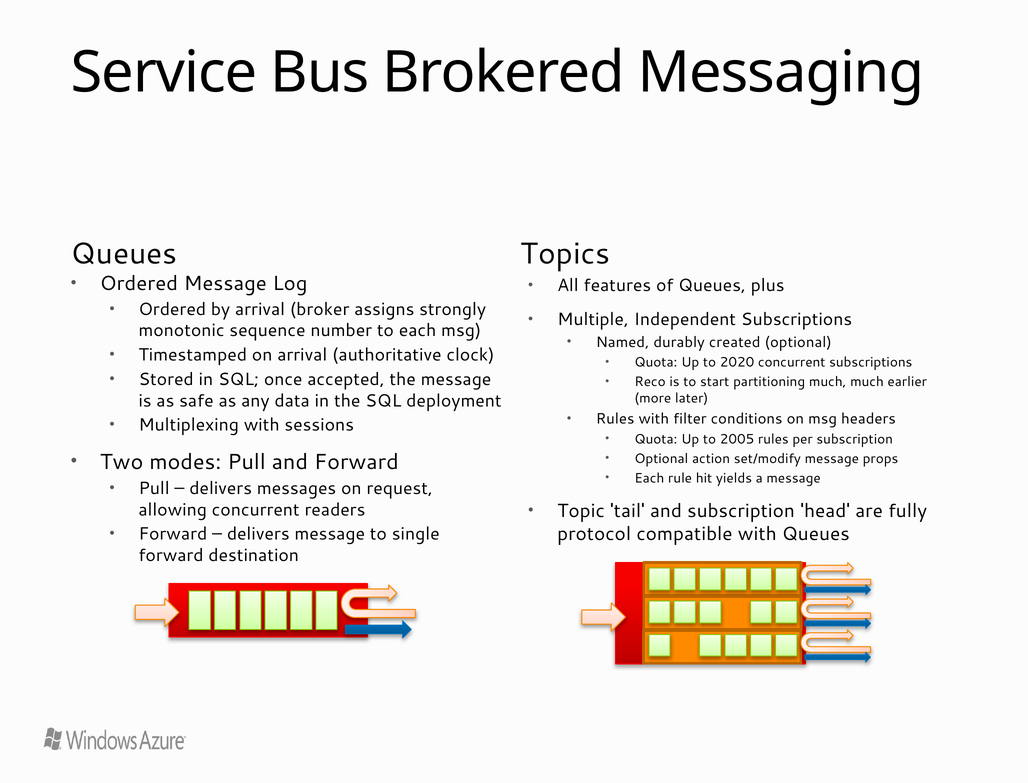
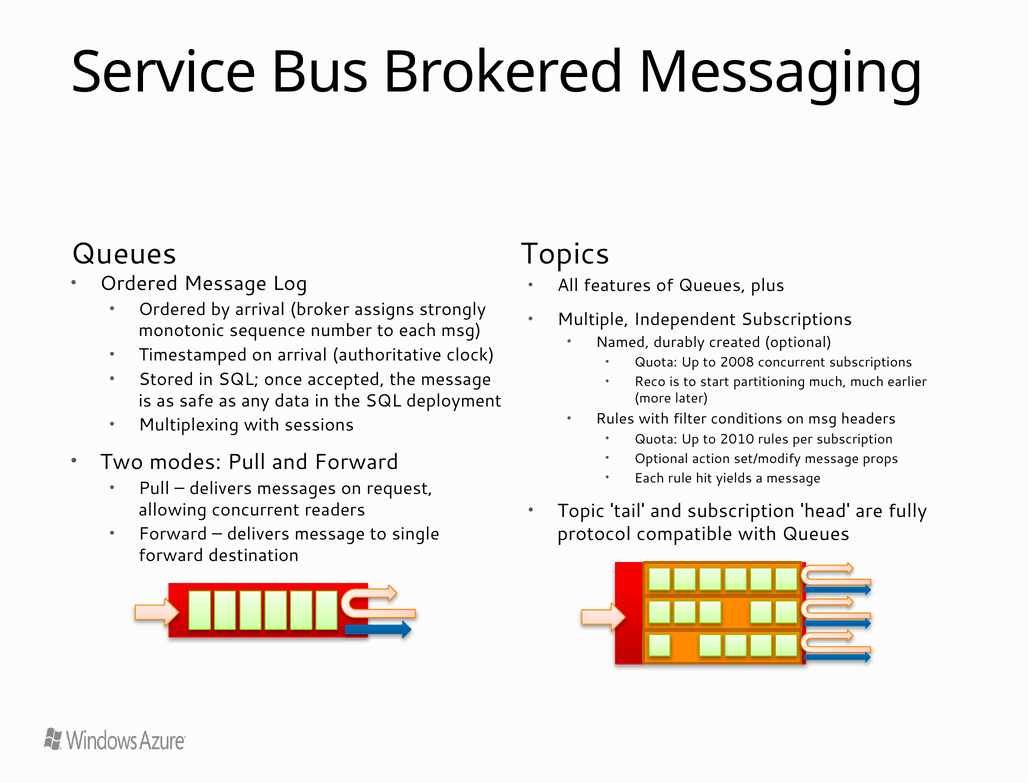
2020: 2020 -> 2008
2005: 2005 -> 2010
